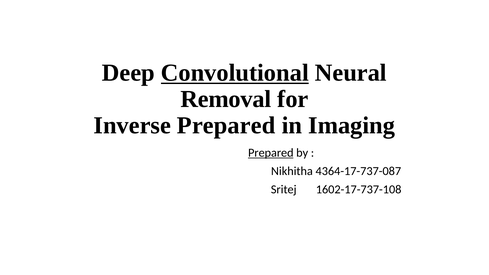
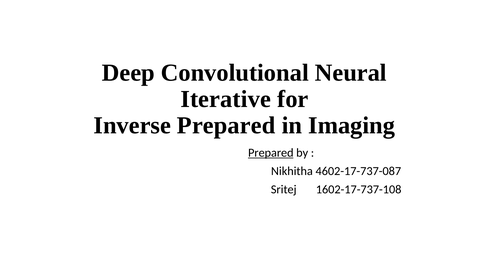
Convolutional underline: present -> none
Removal: Removal -> Iterative
4364-17-737-087: 4364-17-737-087 -> 4602-17-737-087
